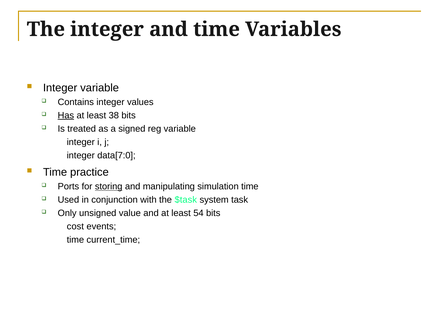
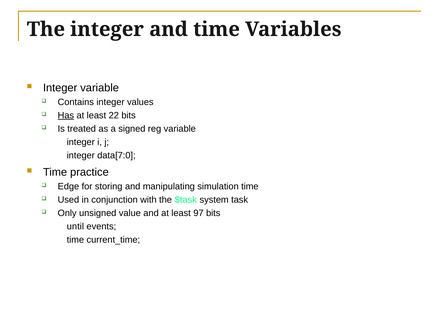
38: 38 -> 22
Ports: Ports -> Edge
storing underline: present -> none
54: 54 -> 97
cost: cost -> until
